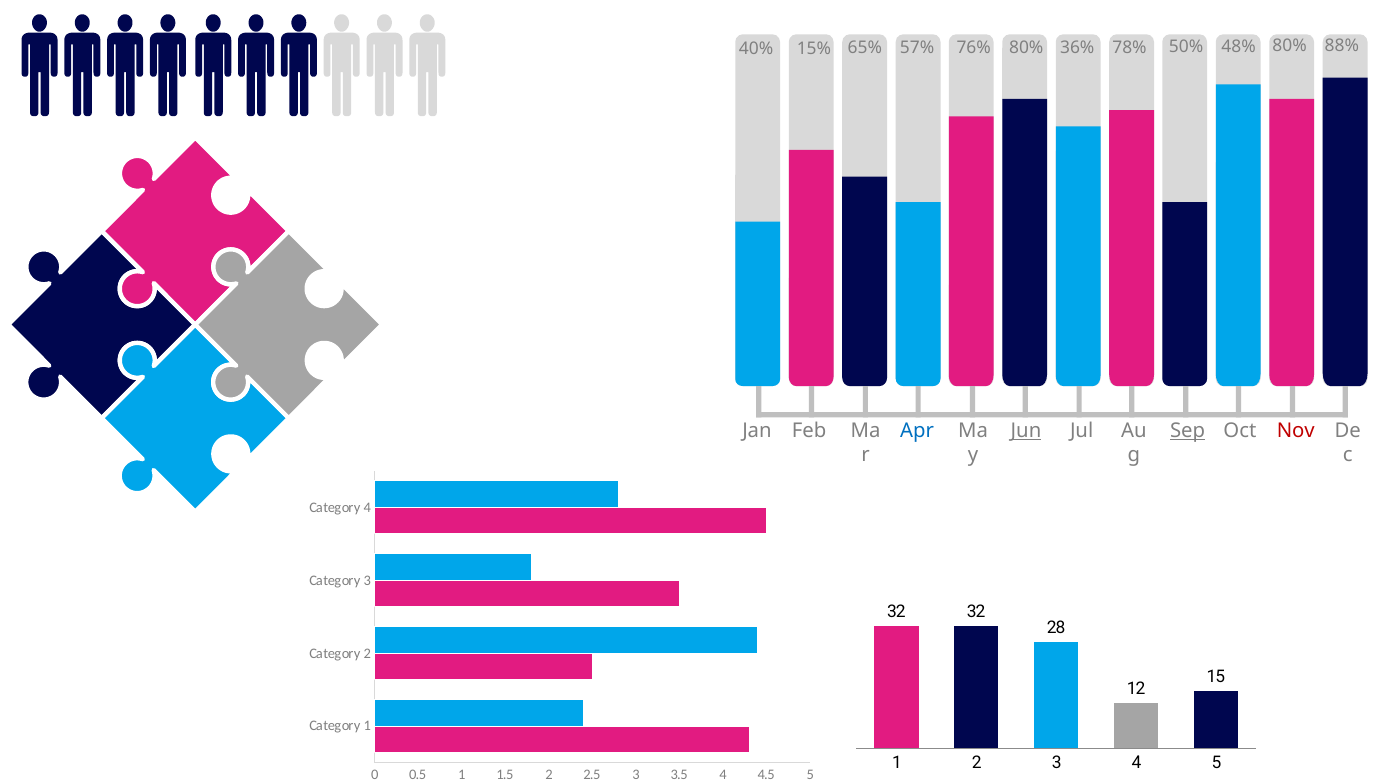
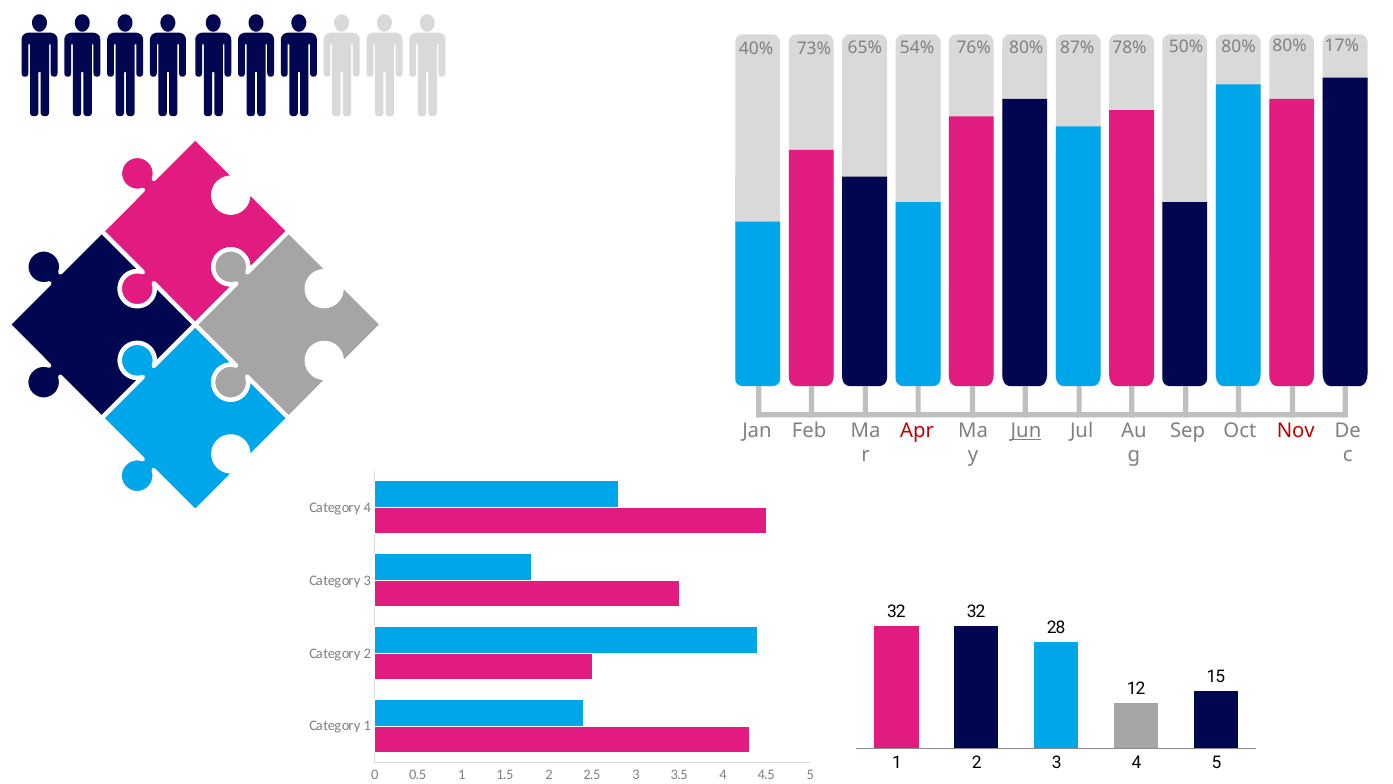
15%: 15% -> 73%
57%: 57% -> 54%
36%: 36% -> 87%
50% 48%: 48% -> 80%
88%: 88% -> 17%
Sep underline: present -> none
Apr colour: blue -> red
